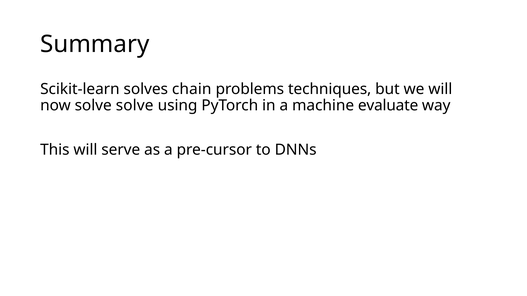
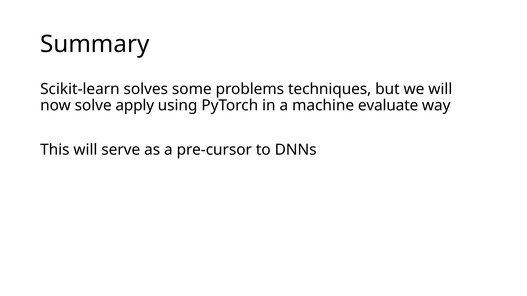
chain: chain -> some
solve solve: solve -> apply
